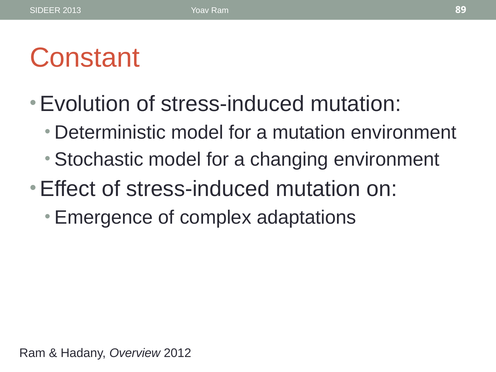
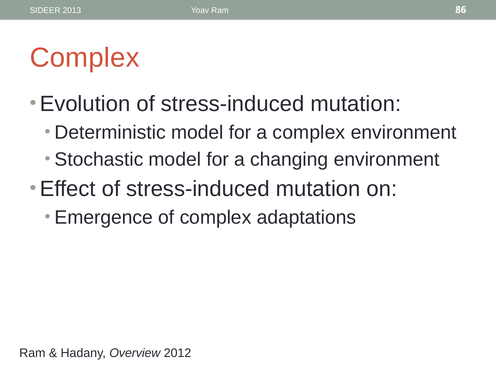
89: 89 -> 86
Constant at (85, 58): Constant -> Complex
a mutation: mutation -> complex
